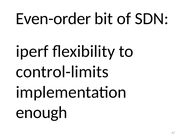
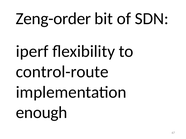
Even-order: Even-order -> Zeng-order
control-limits: control-limits -> control-route
